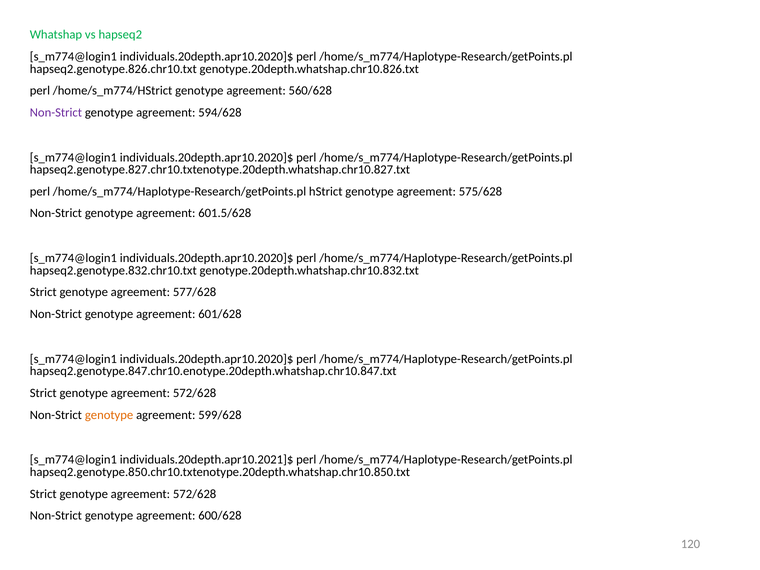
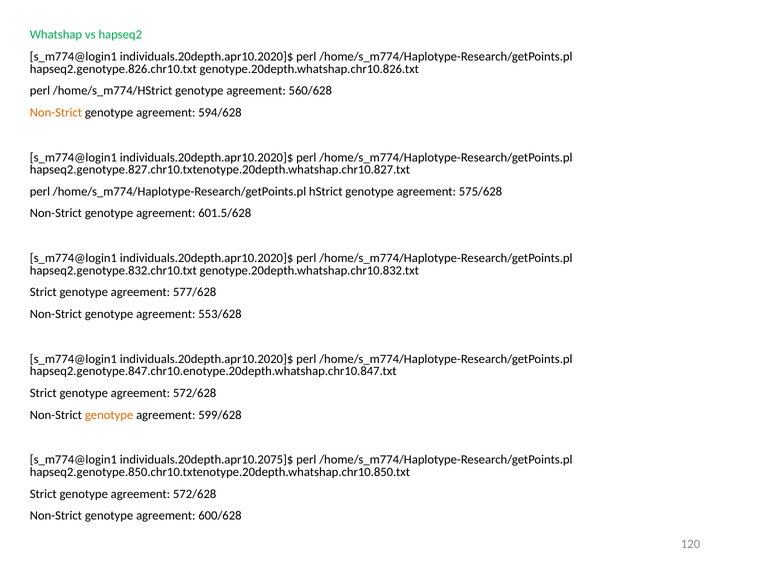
Non-Strict at (56, 112) colour: purple -> orange
601/628: 601/628 -> 553/628
individuals.20depth.apr10.2021]$: individuals.20depth.apr10.2021]$ -> individuals.20depth.apr10.2075]$
